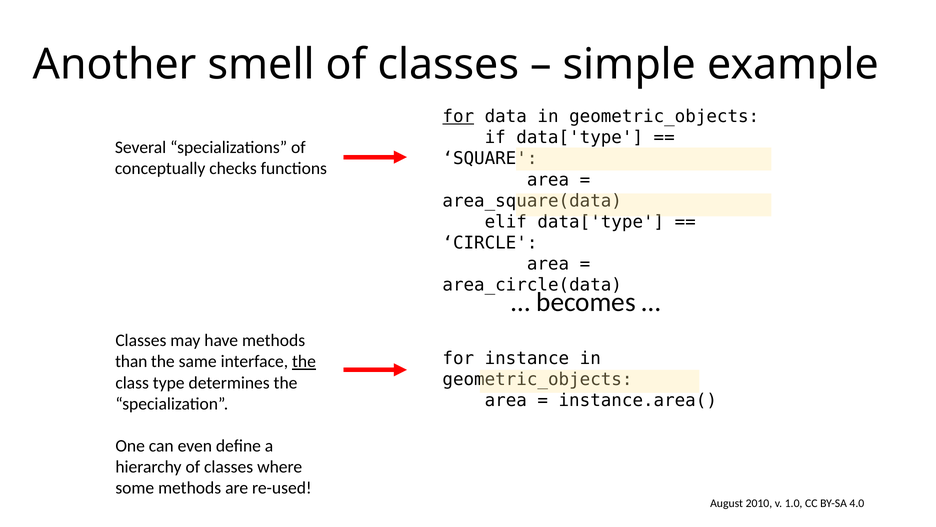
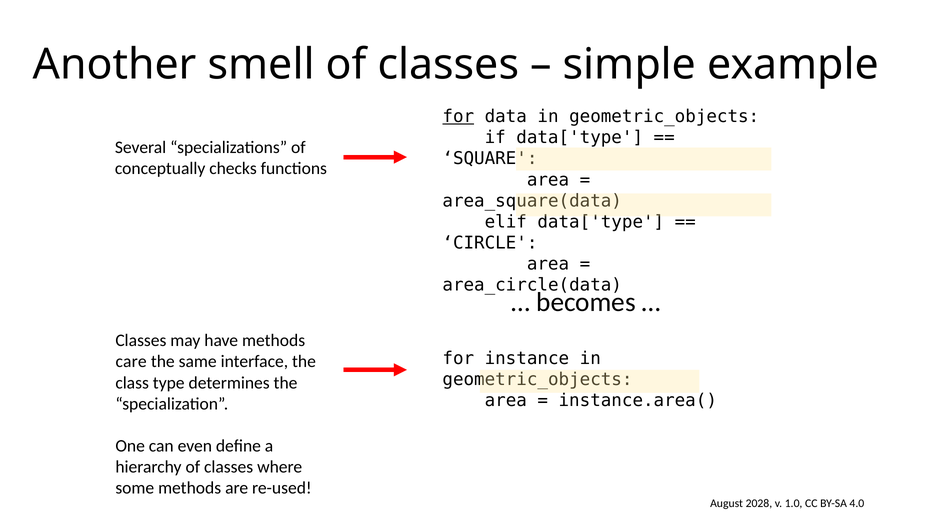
than: than -> care
the at (304, 361) underline: present -> none
2010: 2010 -> 2028
